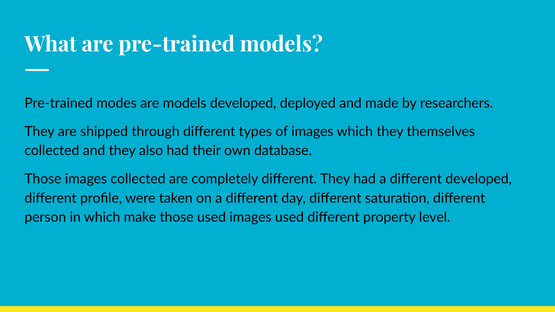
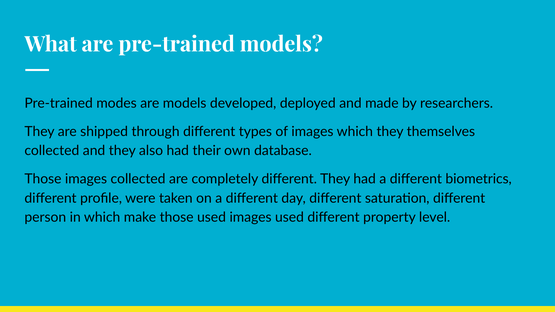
different developed: developed -> biometrics
